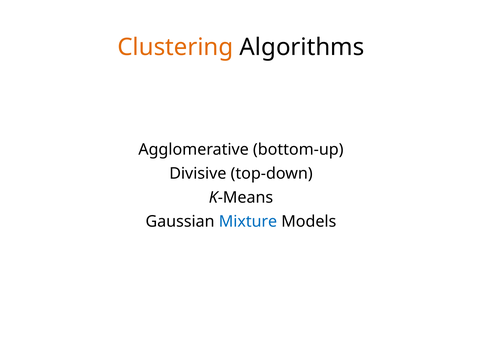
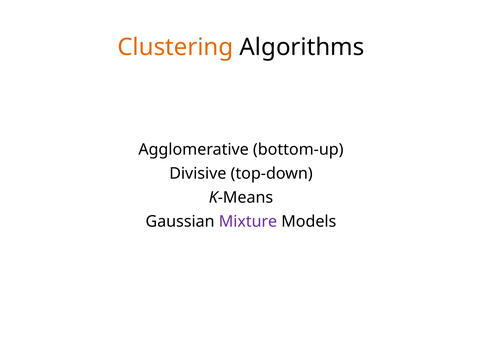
Mixture colour: blue -> purple
